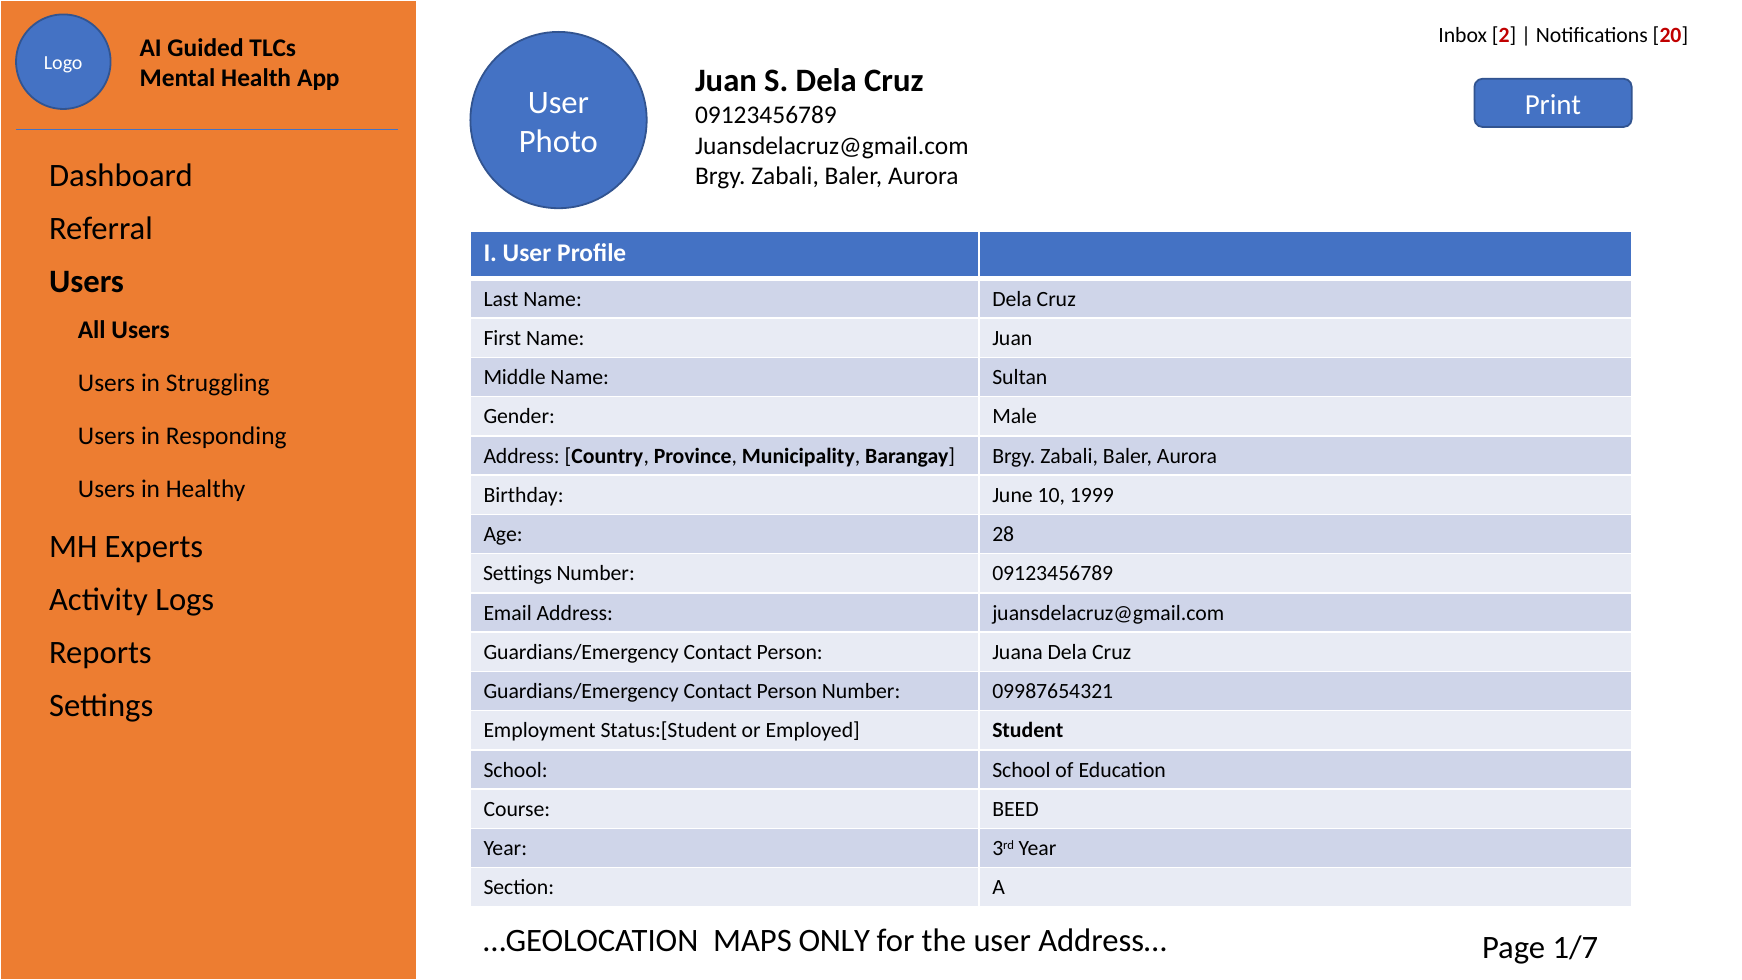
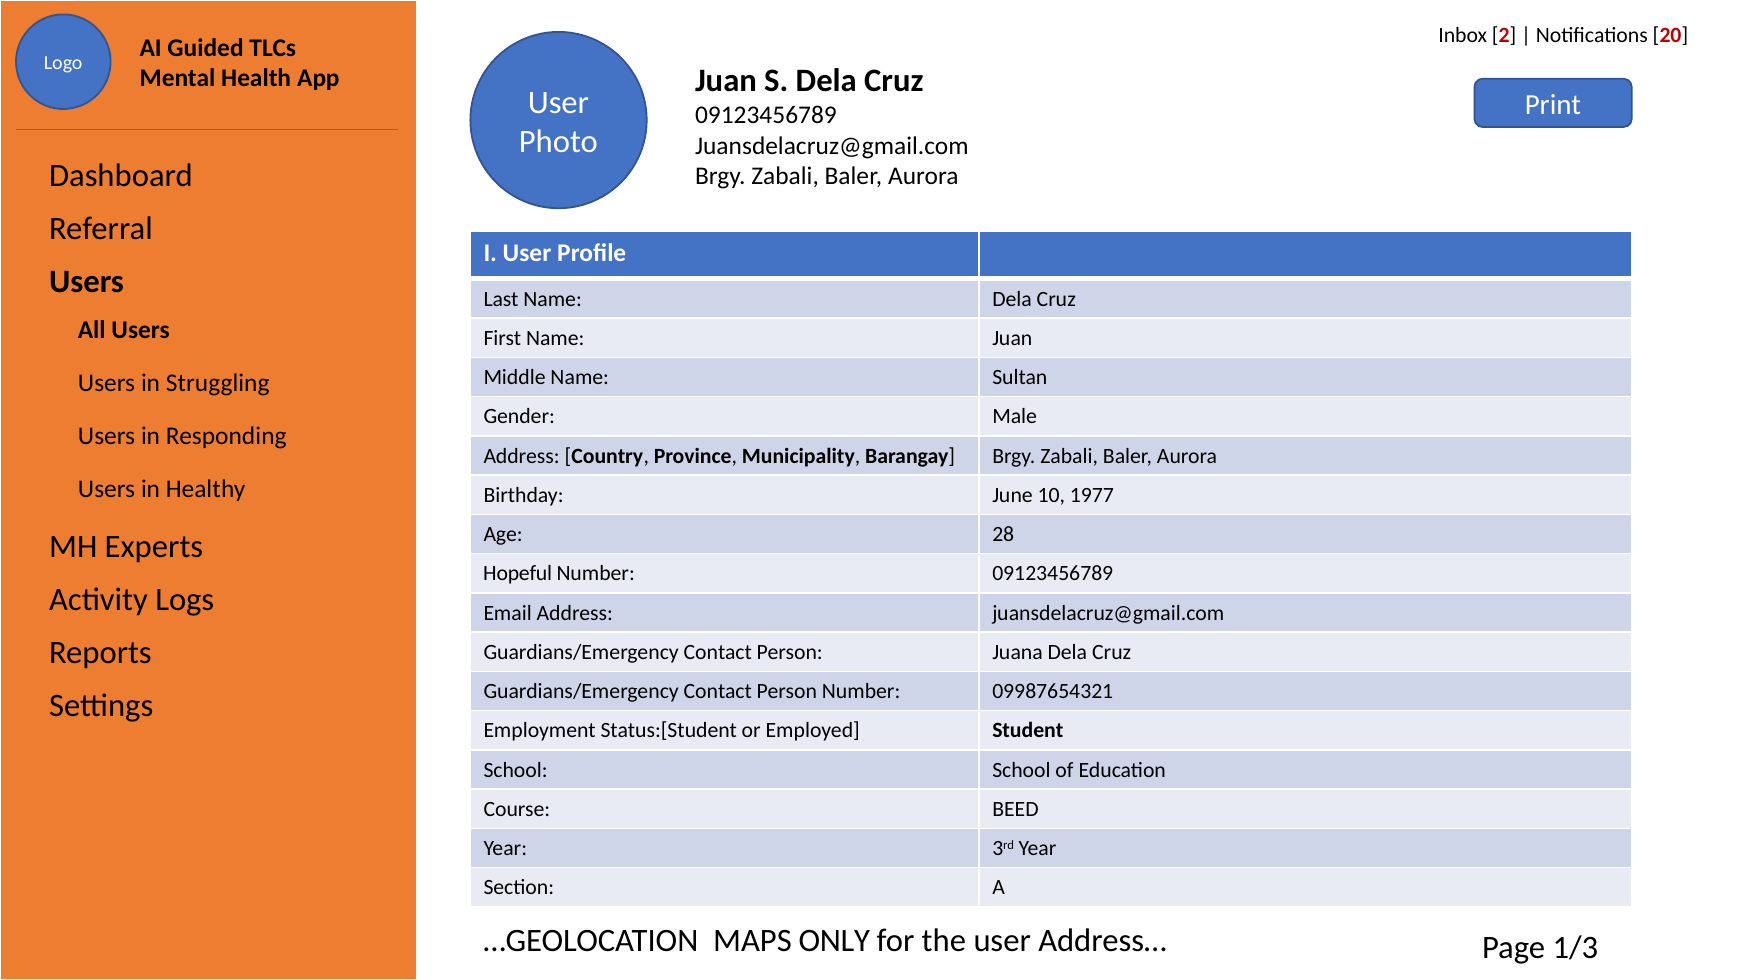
1999: 1999 -> 1977
Settings at (518, 574): Settings -> Hopeful
1/7: 1/7 -> 1/3
